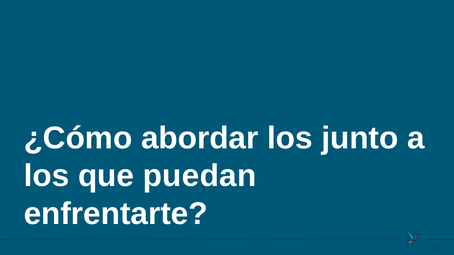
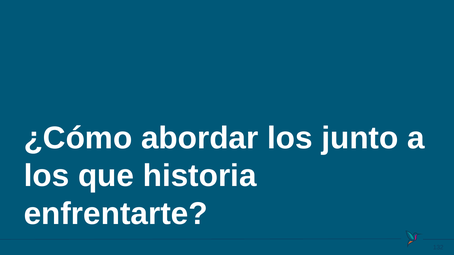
puedan: puedan -> historia
